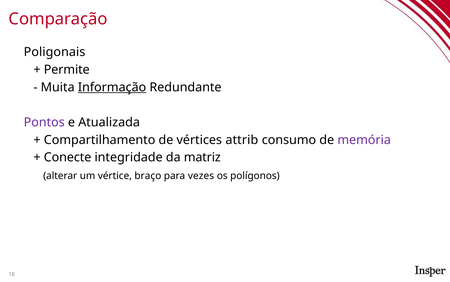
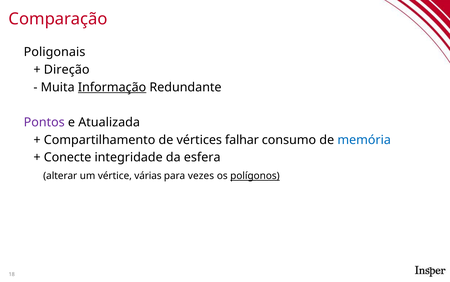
Permite: Permite -> Direção
attrib: attrib -> falhar
memória colour: purple -> blue
matriz: matriz -> esfera
braço: braço -> várias
polígonos underline: none -> present
